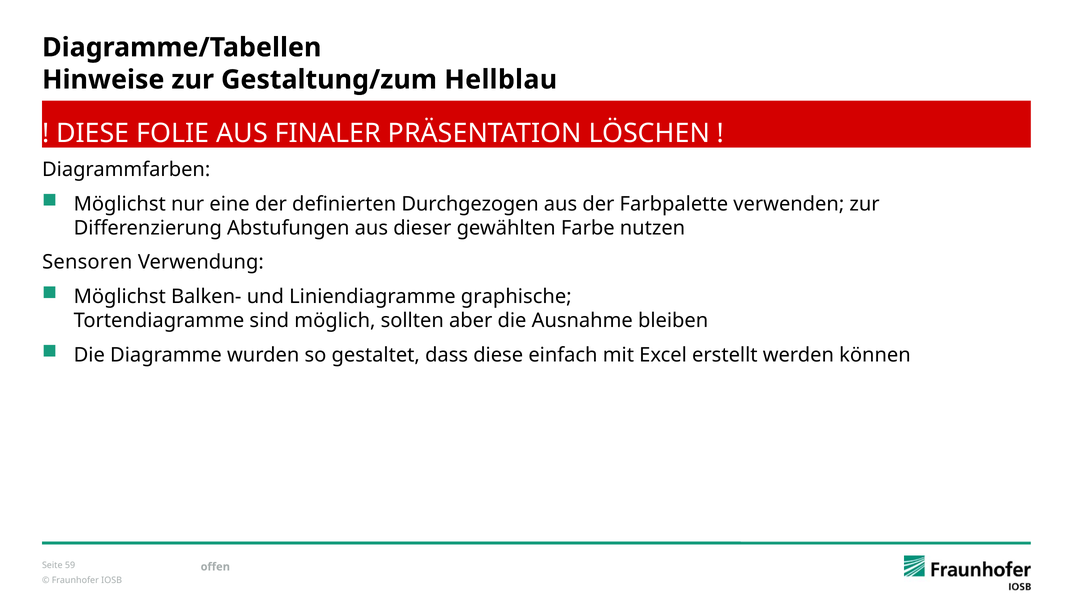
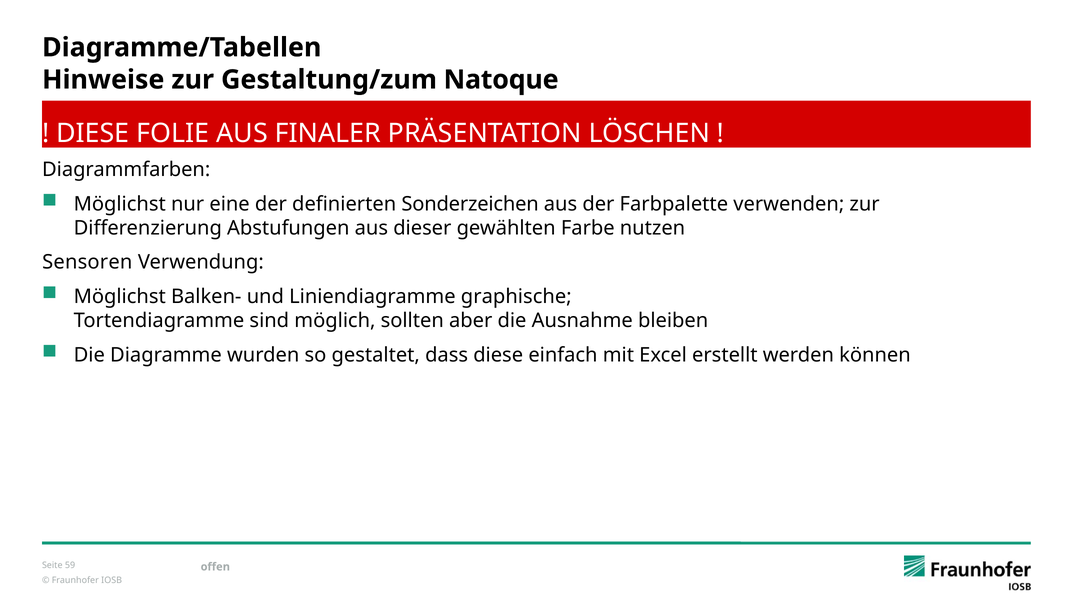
Hellblau: Hellblau -> Natoque
Durchgezogen: Durchgezogen -> Sonderzeichen
